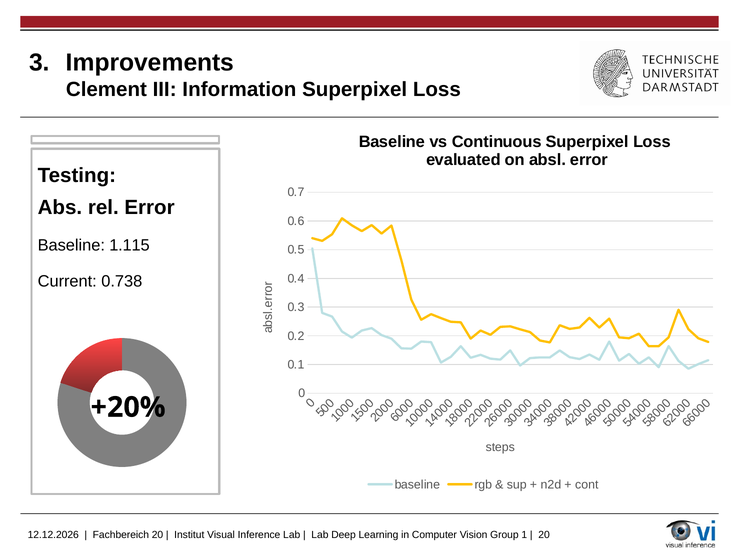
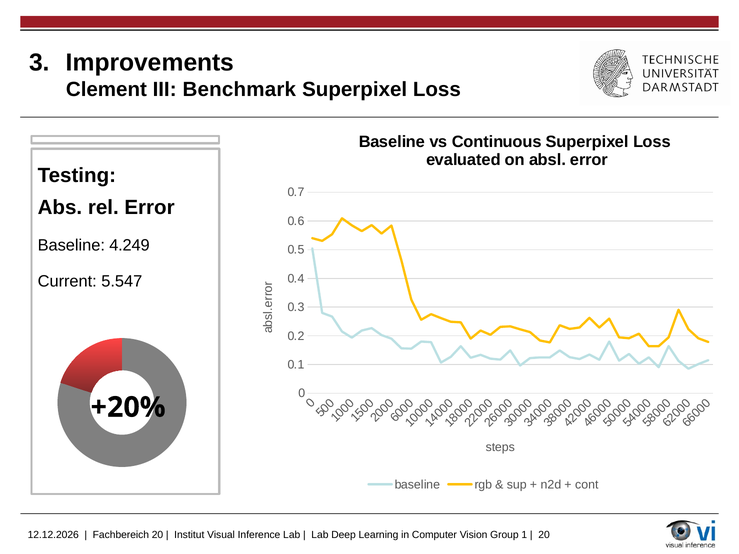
Information: Information -> Benchmark
1.115: 1.115 -> 4.249
0.738: 0.738 -> 5.547
